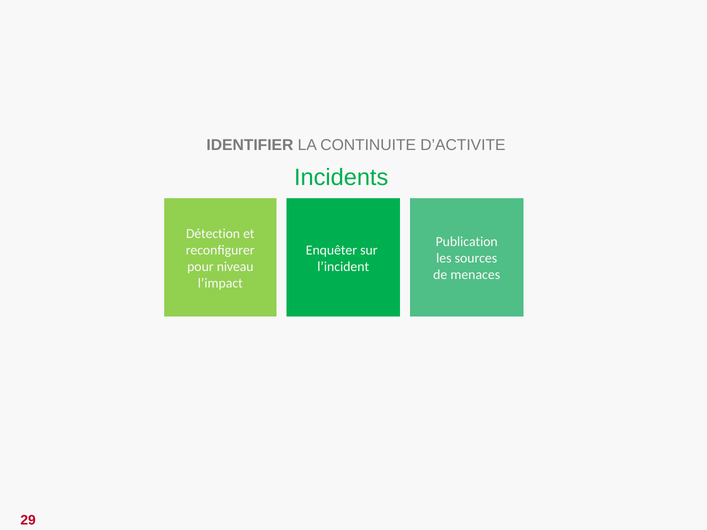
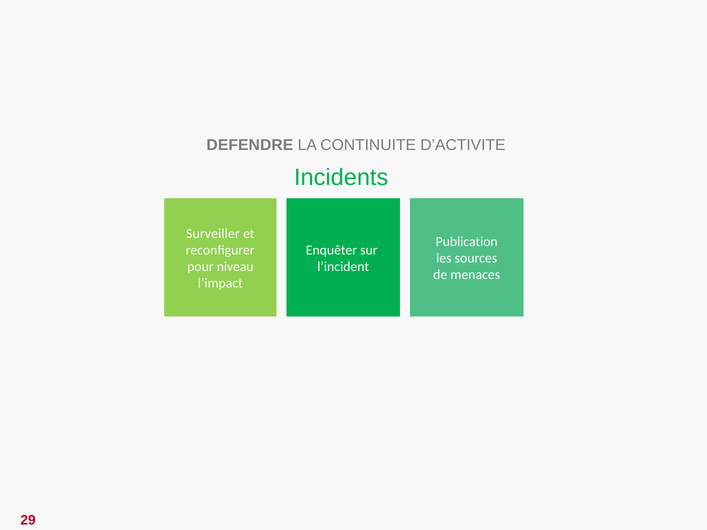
IDENTIFIER: IDENTIFIER -> DEFENDRE
Détection: Détection -> Surveiller
